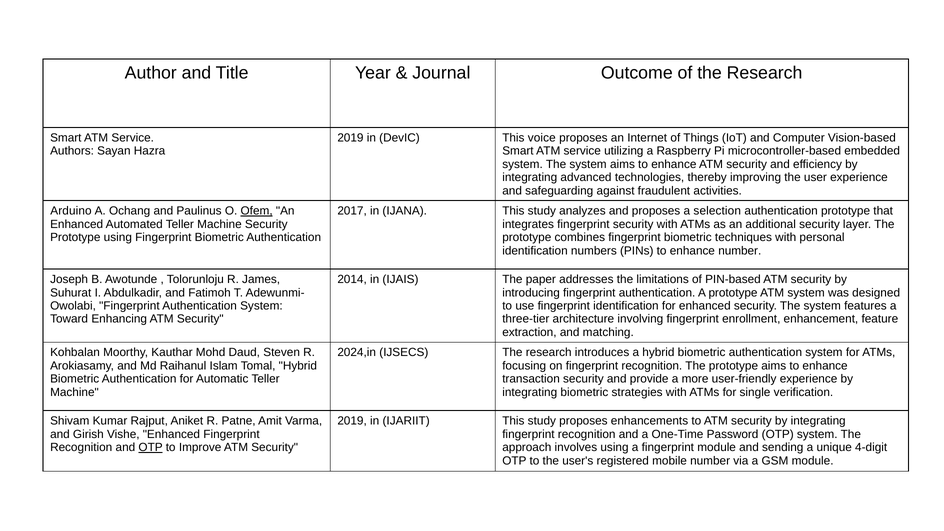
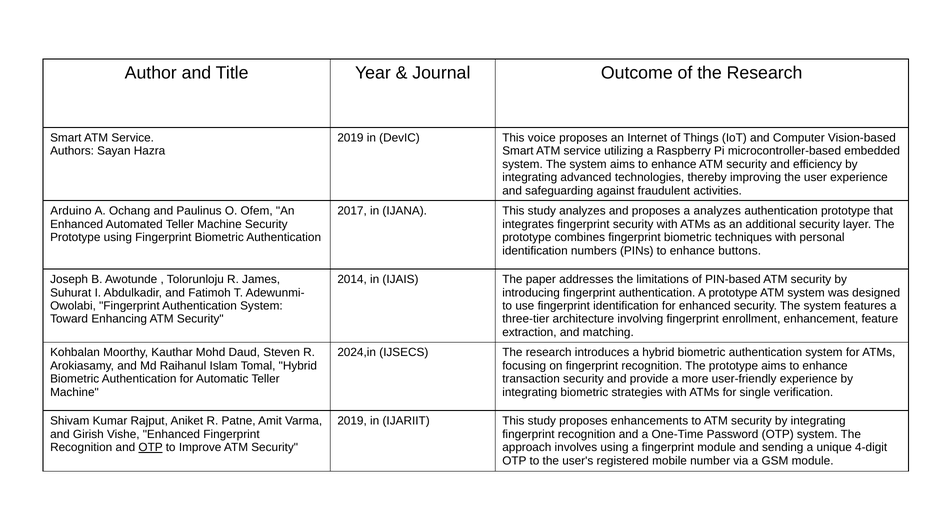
Ofem underline: present -> none
a selection: selection -> analyzes
enhance number: number -> buttons
